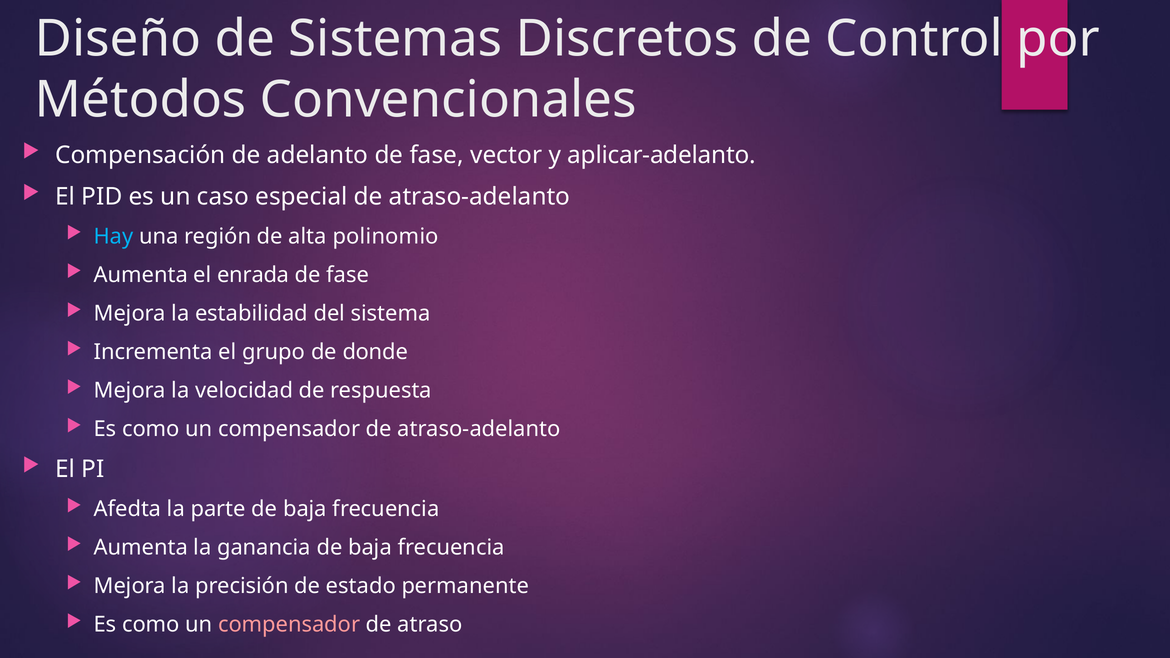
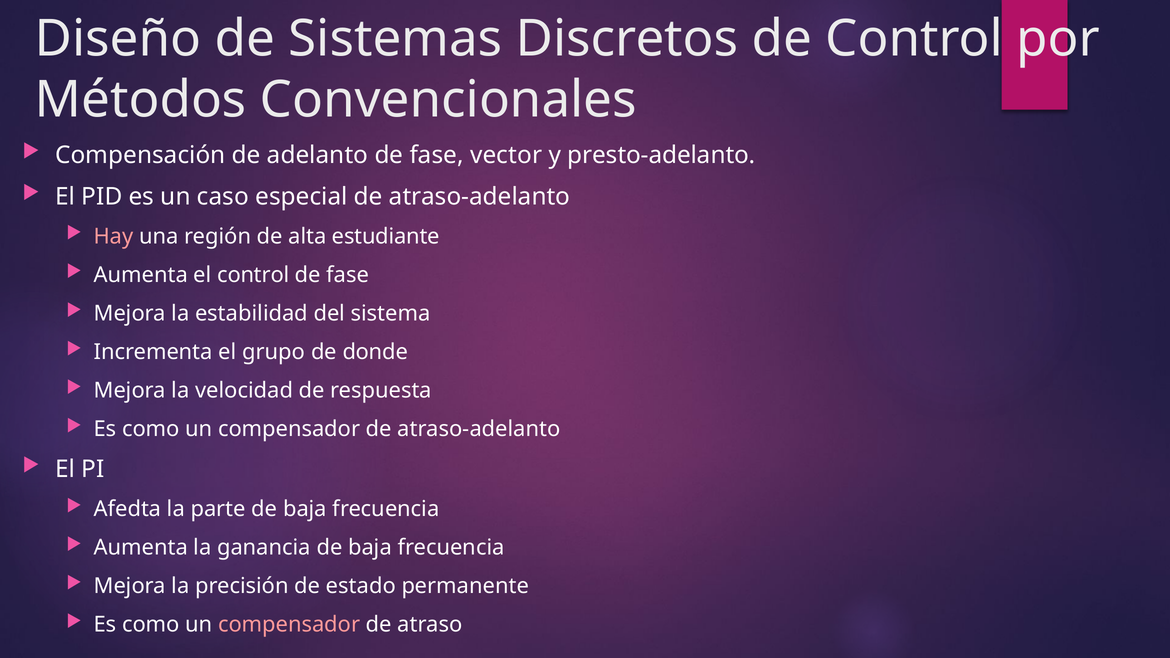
aplicar-adelanto: aplicar-adelanto -> presto-adelanto
Hay colour: light blue -> pink
polinomio: polinomio -> estudiante
el enrada: enrada -> control
